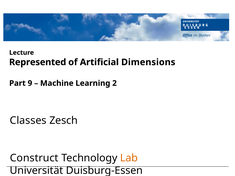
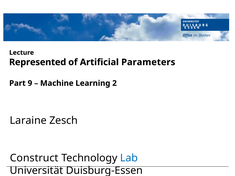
Dimensions: Dimensions -> Parameters
Classes: Classes -> Laraine
Lab colour: orange -> blue
